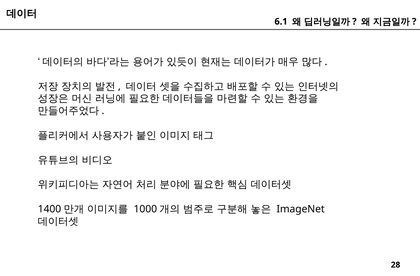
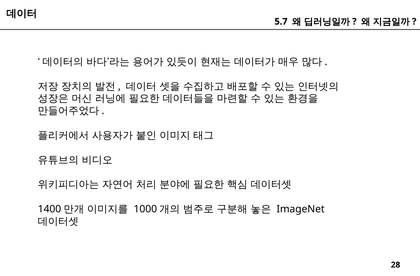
6.1: 6.1 -> 5.7
